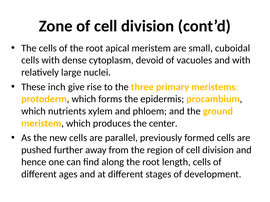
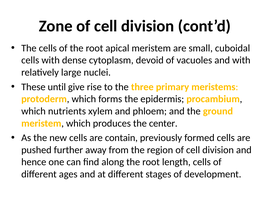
inch: inch -> until
parallel: parallel -> contain
